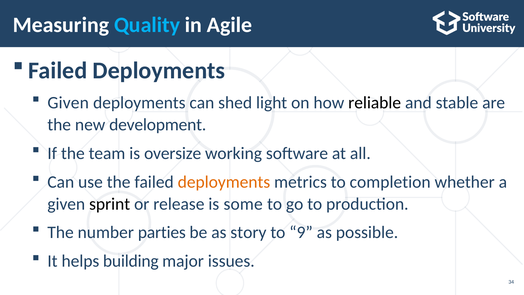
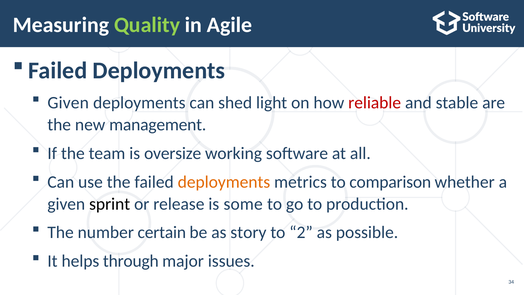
Quality colour: light blue -> light green
reliable colour: black -> red
development: development -> management
completion: completion -> comparison
parties: parties -> certain
9: 9 -> 2
building: building -> through
